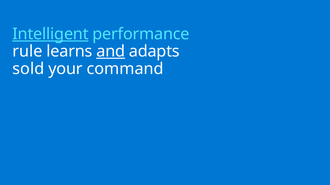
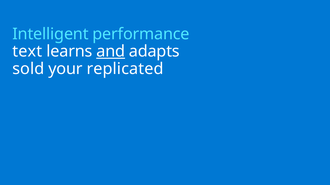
Intelligent underline: present -> none
rule: rule -> text
command: command -> replicated
